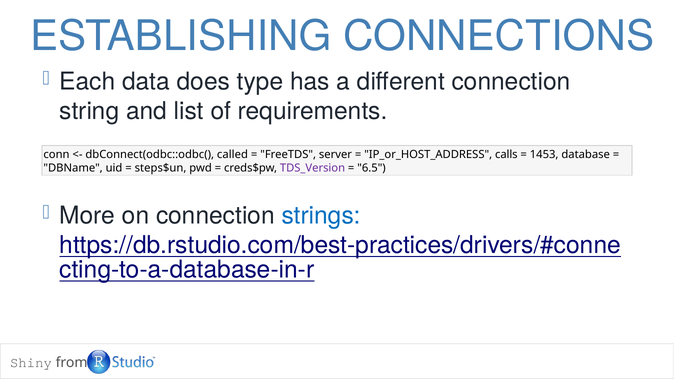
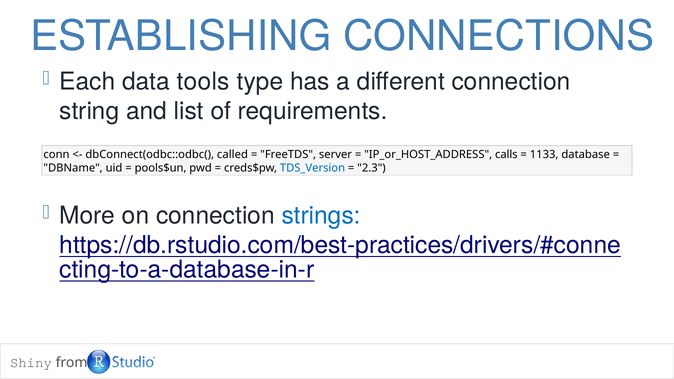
does: does -> tools
1453: 1453 -> 1133
steps$un: steps$un -> pools$un
TDS_Version colour: purple -> blue
6.5: 6.5 -> 2.3
